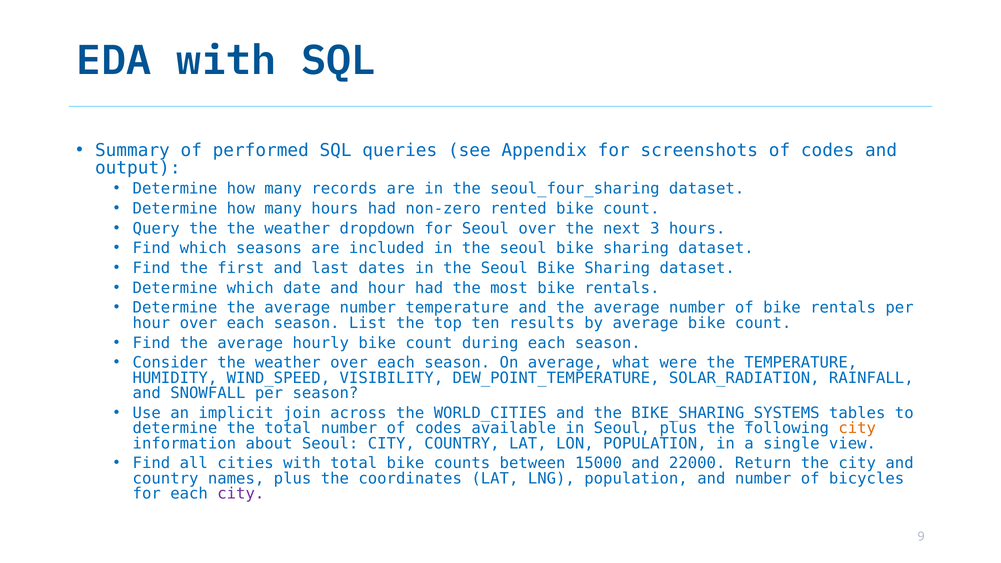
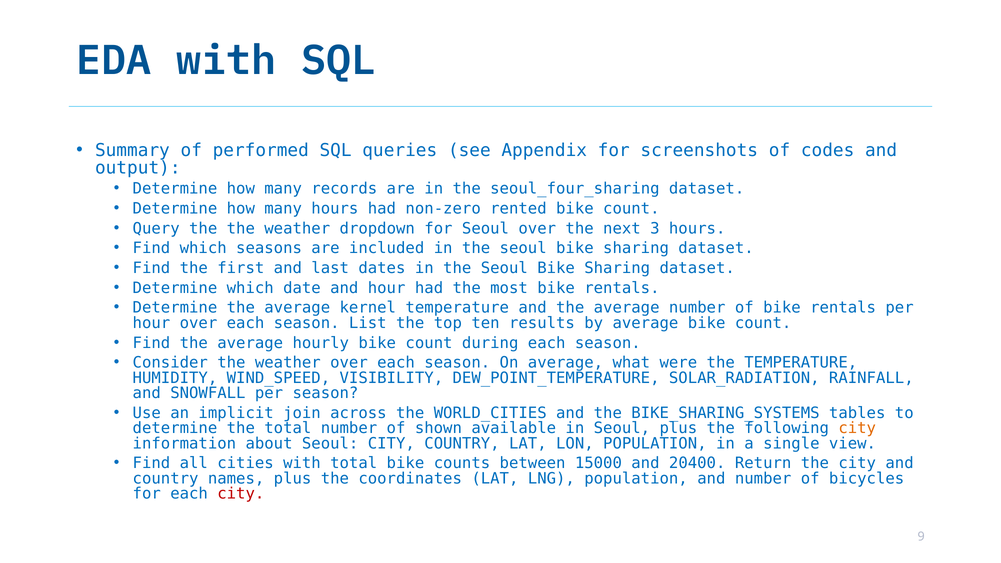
Determine the average number: number -> kernel
number of codes: codes -> shown
22000: 22000 -> 20400
city at (241, 494) colour: purple -> red
